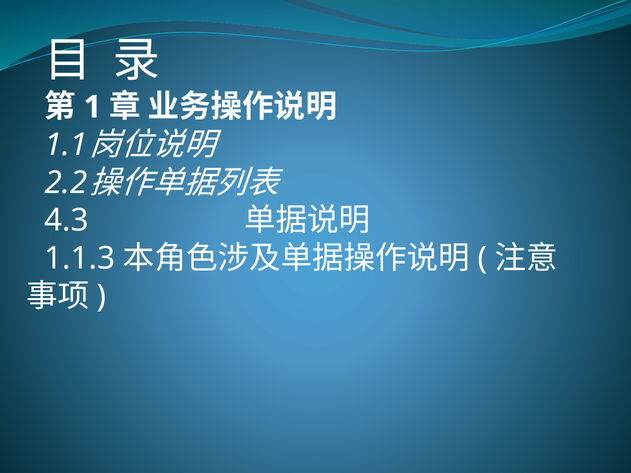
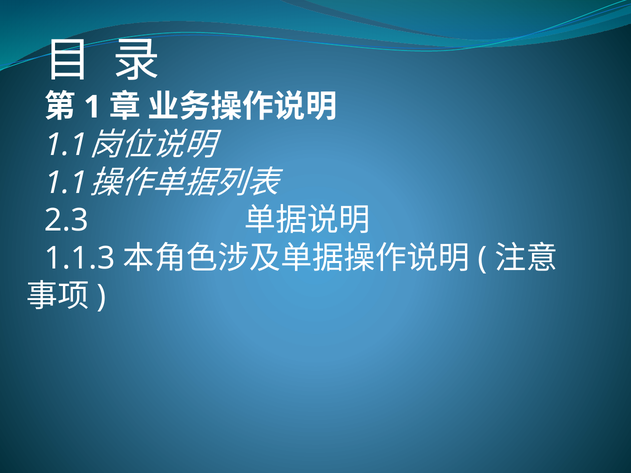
2.2 at (66, 183): 2.2 -> 1.1
4.3: 4.3 -> 2.3
